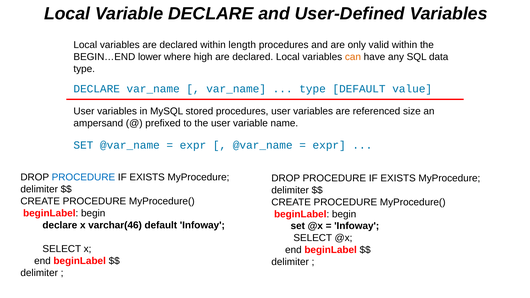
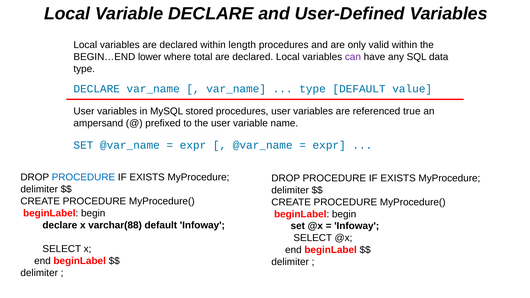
high: high -> total
can colour: orange -> purple
size: size -> true
varchar(46: varchar(46 -> varchar(88
